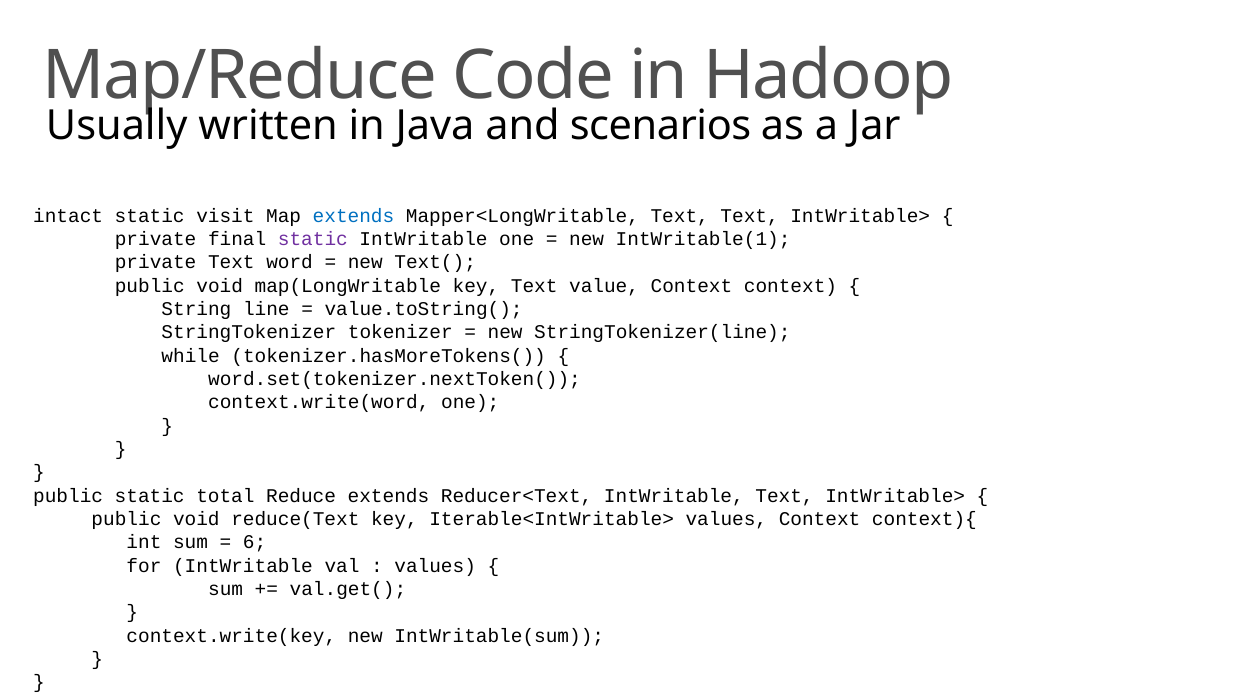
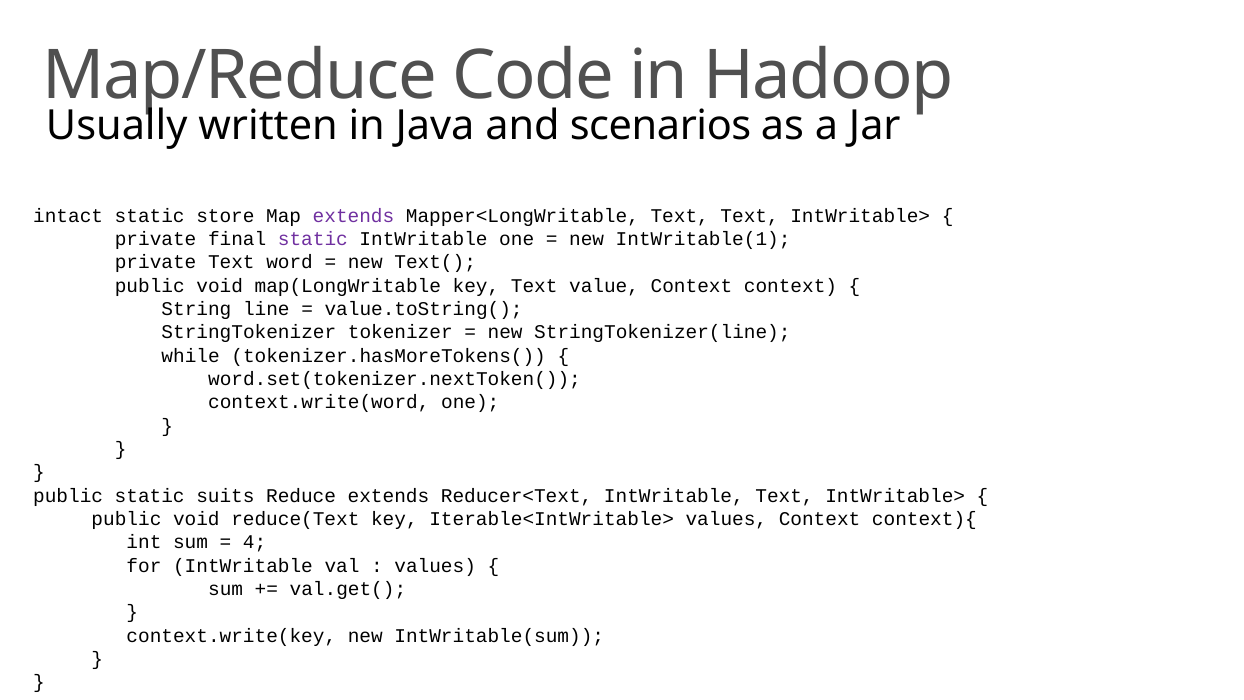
visit: visit -> store
extends at (354, 216) colour: blue -> purple
total: total -> suits
6: 6 -> 4
